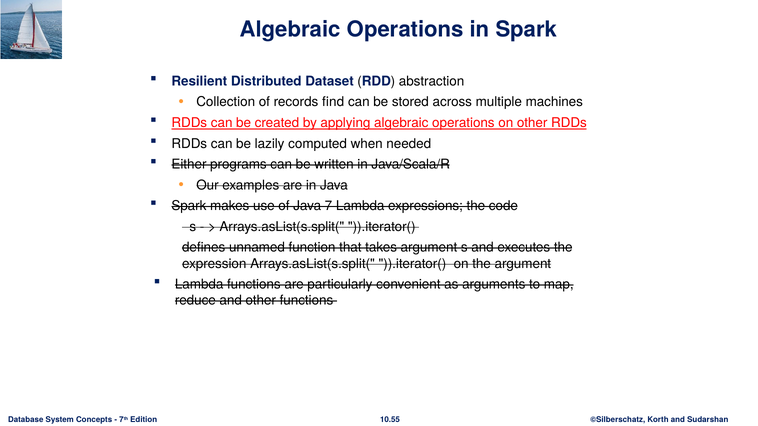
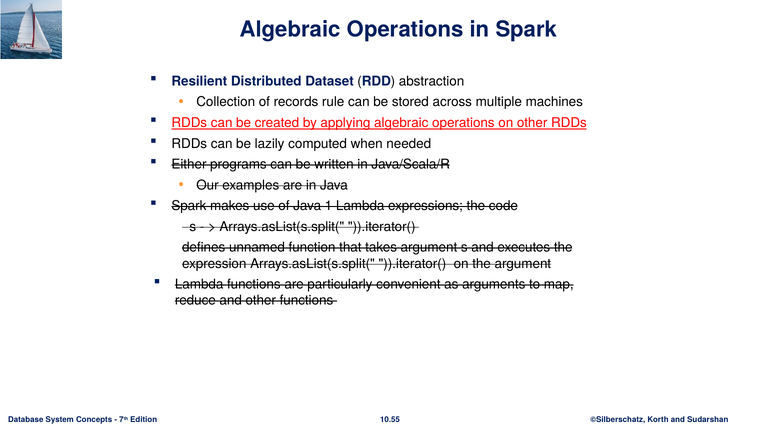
find: find -> rule
7: 7 -> 1
